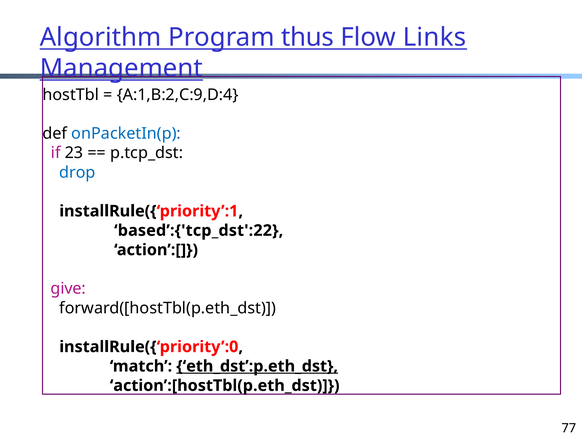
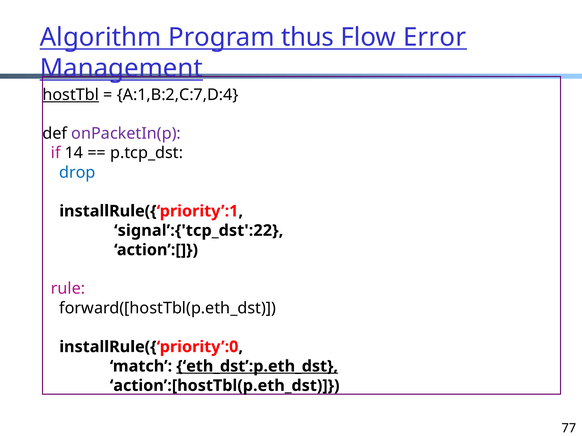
Links: Links -> Error
hostTbl underline: none -> present
A:1,B:2,C:9,D:4: A:1,B:2,C:9,D:4 -> A:1,B:2,C:7,D:4
onPacketIn(p colour: blue -> purple
23: 23 -> 14
based’:{'tcp_dst':22: based’:{'tcp_dst':22 -> signal’:{'tcp_dst':22
give: give -> rule
